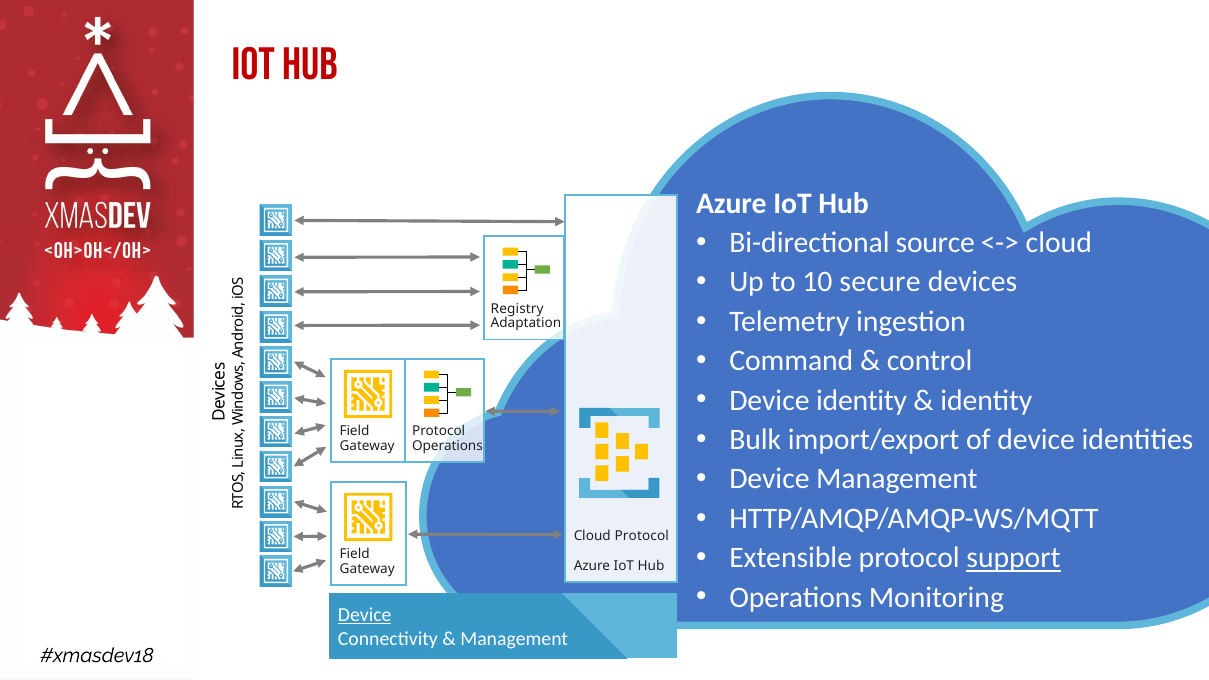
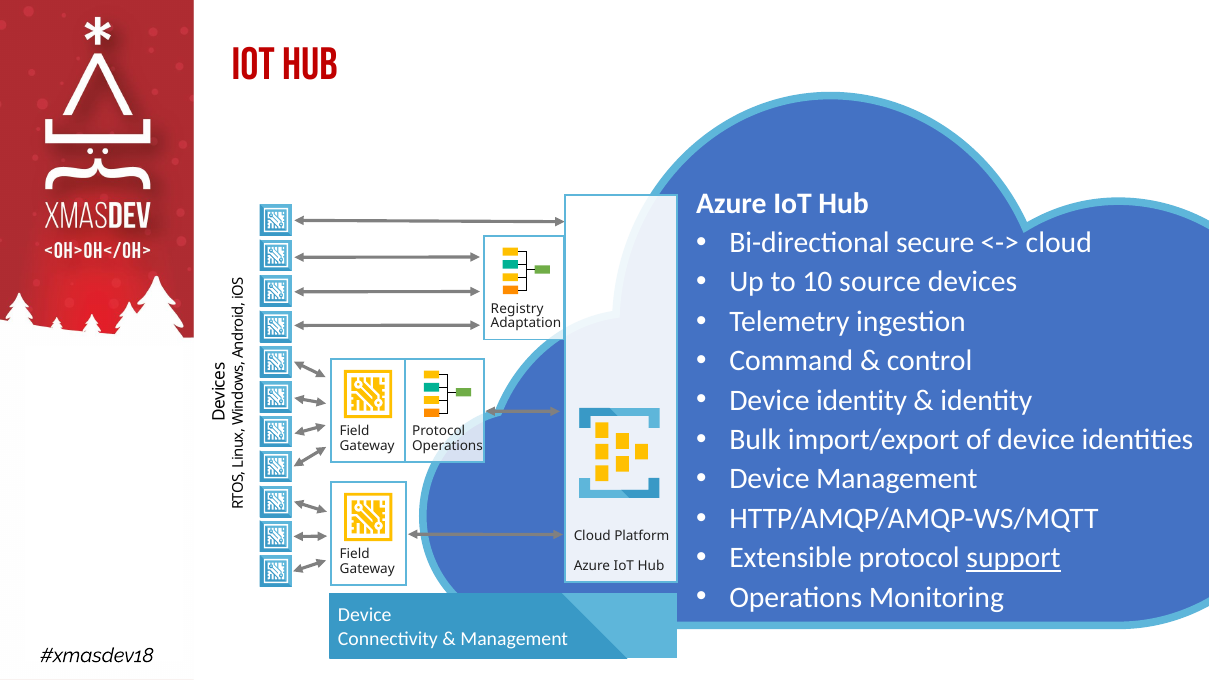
source: source -> secure
secure: secure -> source
Cloud Protocol: Protocol -> Platform
Device at (365, 615) underline: present -> none
